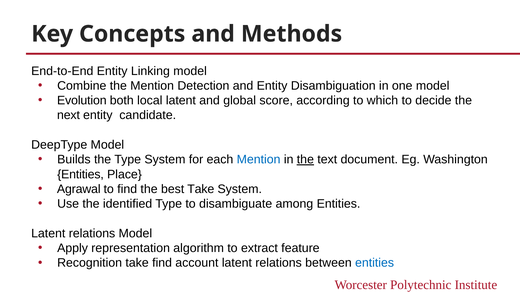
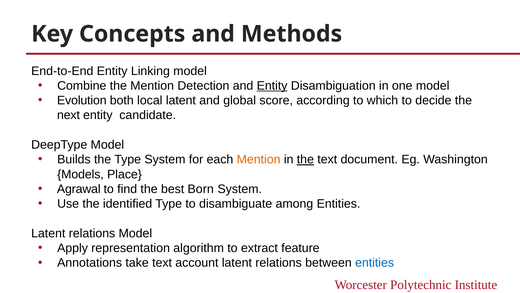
Entity at (272, 86) underline: none -> present
Mention at (259, 159) colour: blue -> orange
Entities at (80, 174): Entities -> Models
best Take: Take -> Born
Recognition: Recognition -> Annotations
take find: find -> text
